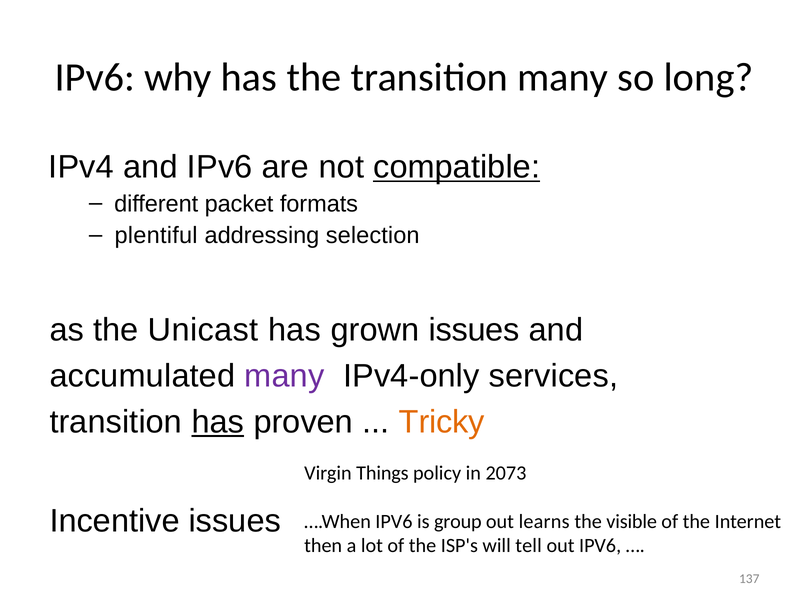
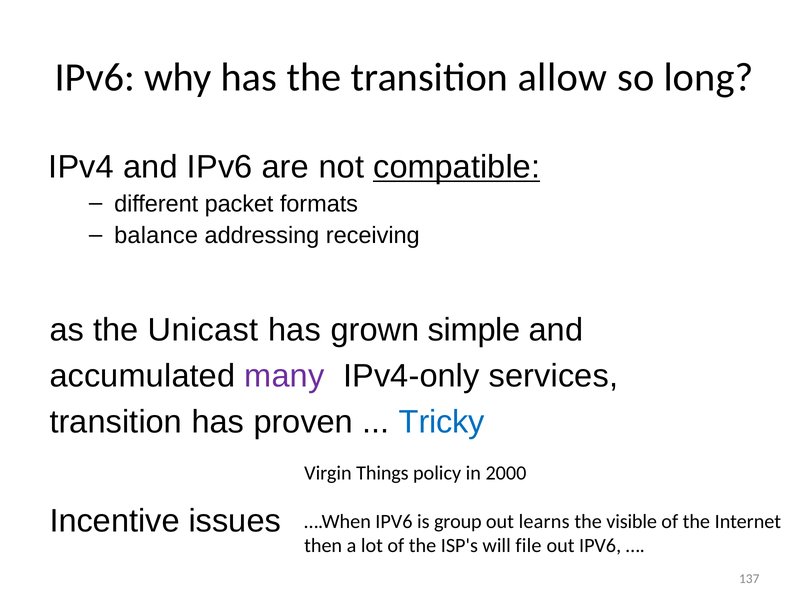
transition many: many -> allow
plentiful: plentiful -> balance
selection: selection -> receiving
grown issues: issues -> simple
has at (218, 422) underline: present -> none
Tricky colour: orange -> blue
2073: 2073 -> 2000
tell: tell -> file
